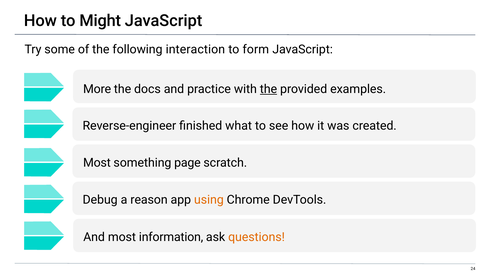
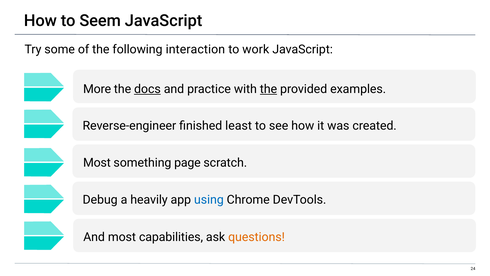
Might: Might -> Seem
form: form -> work
docs underline: none -> present
what: what -> least
reason: reason -> heavily
using colour: orange -> blue
information: information -> capabilities
